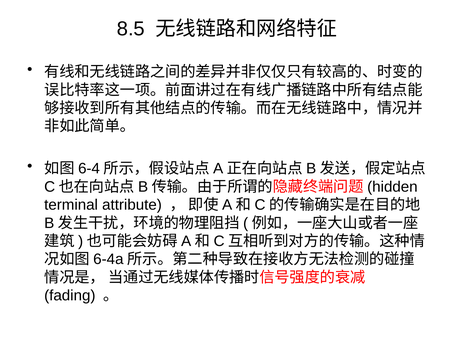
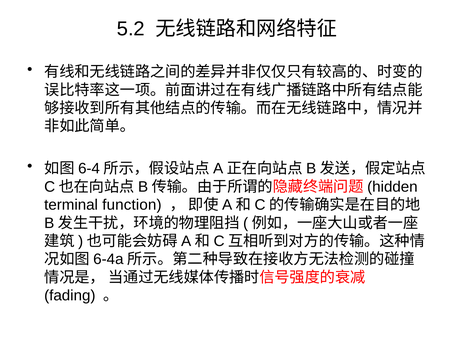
8.5: 8.5 -> 5.2
attribute: attribute -> function
